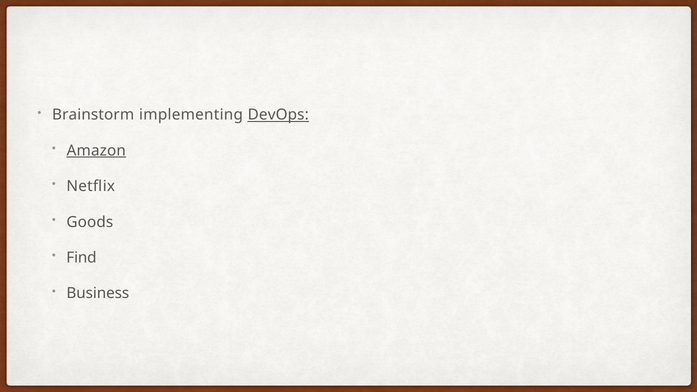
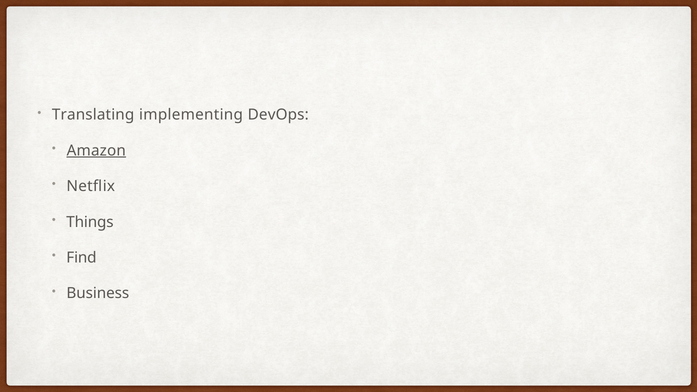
Brainstorm: Brainstorm -> Translating
DevOps underline: present -> none
Goods: Goods -> Things
